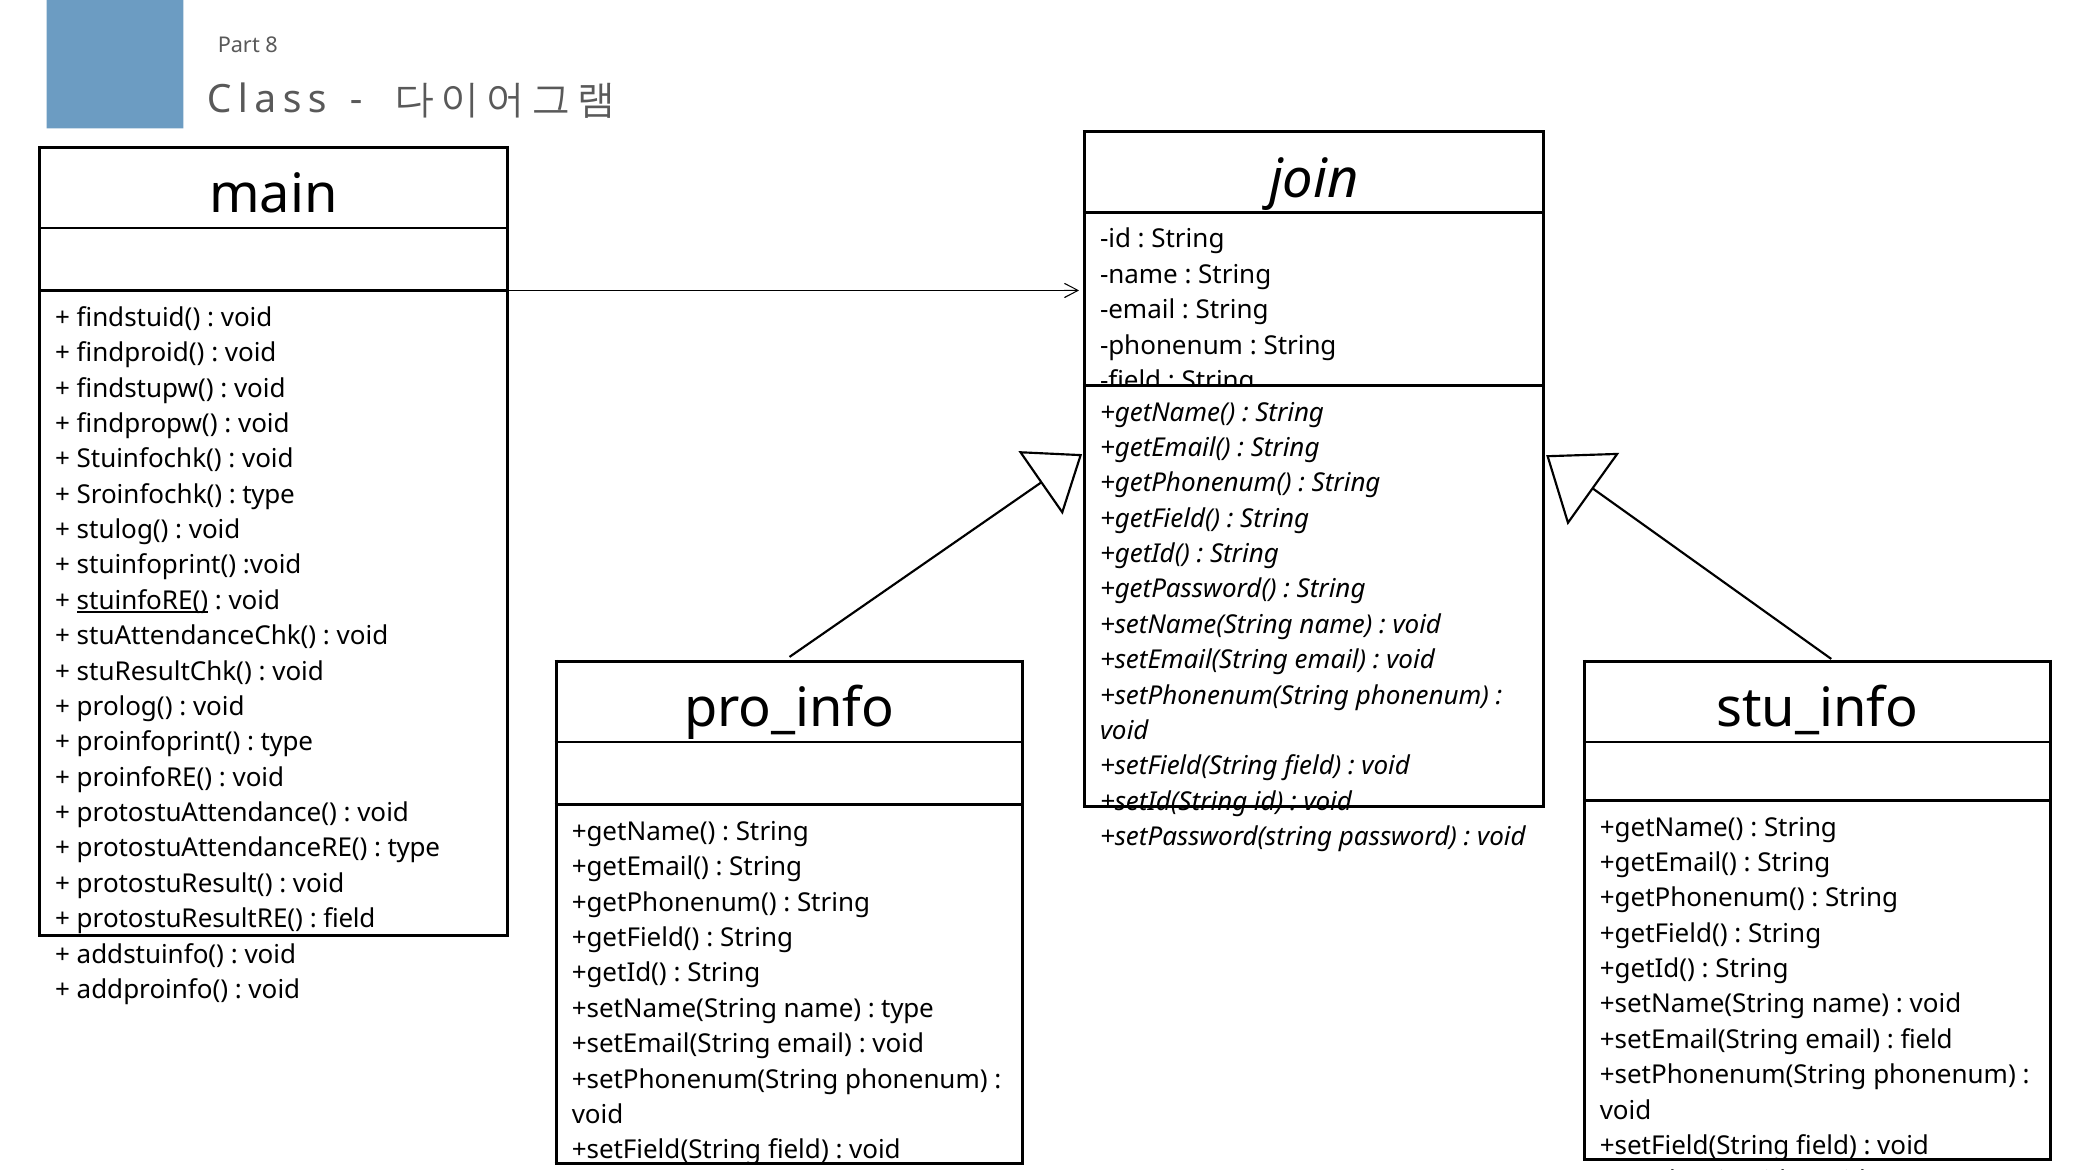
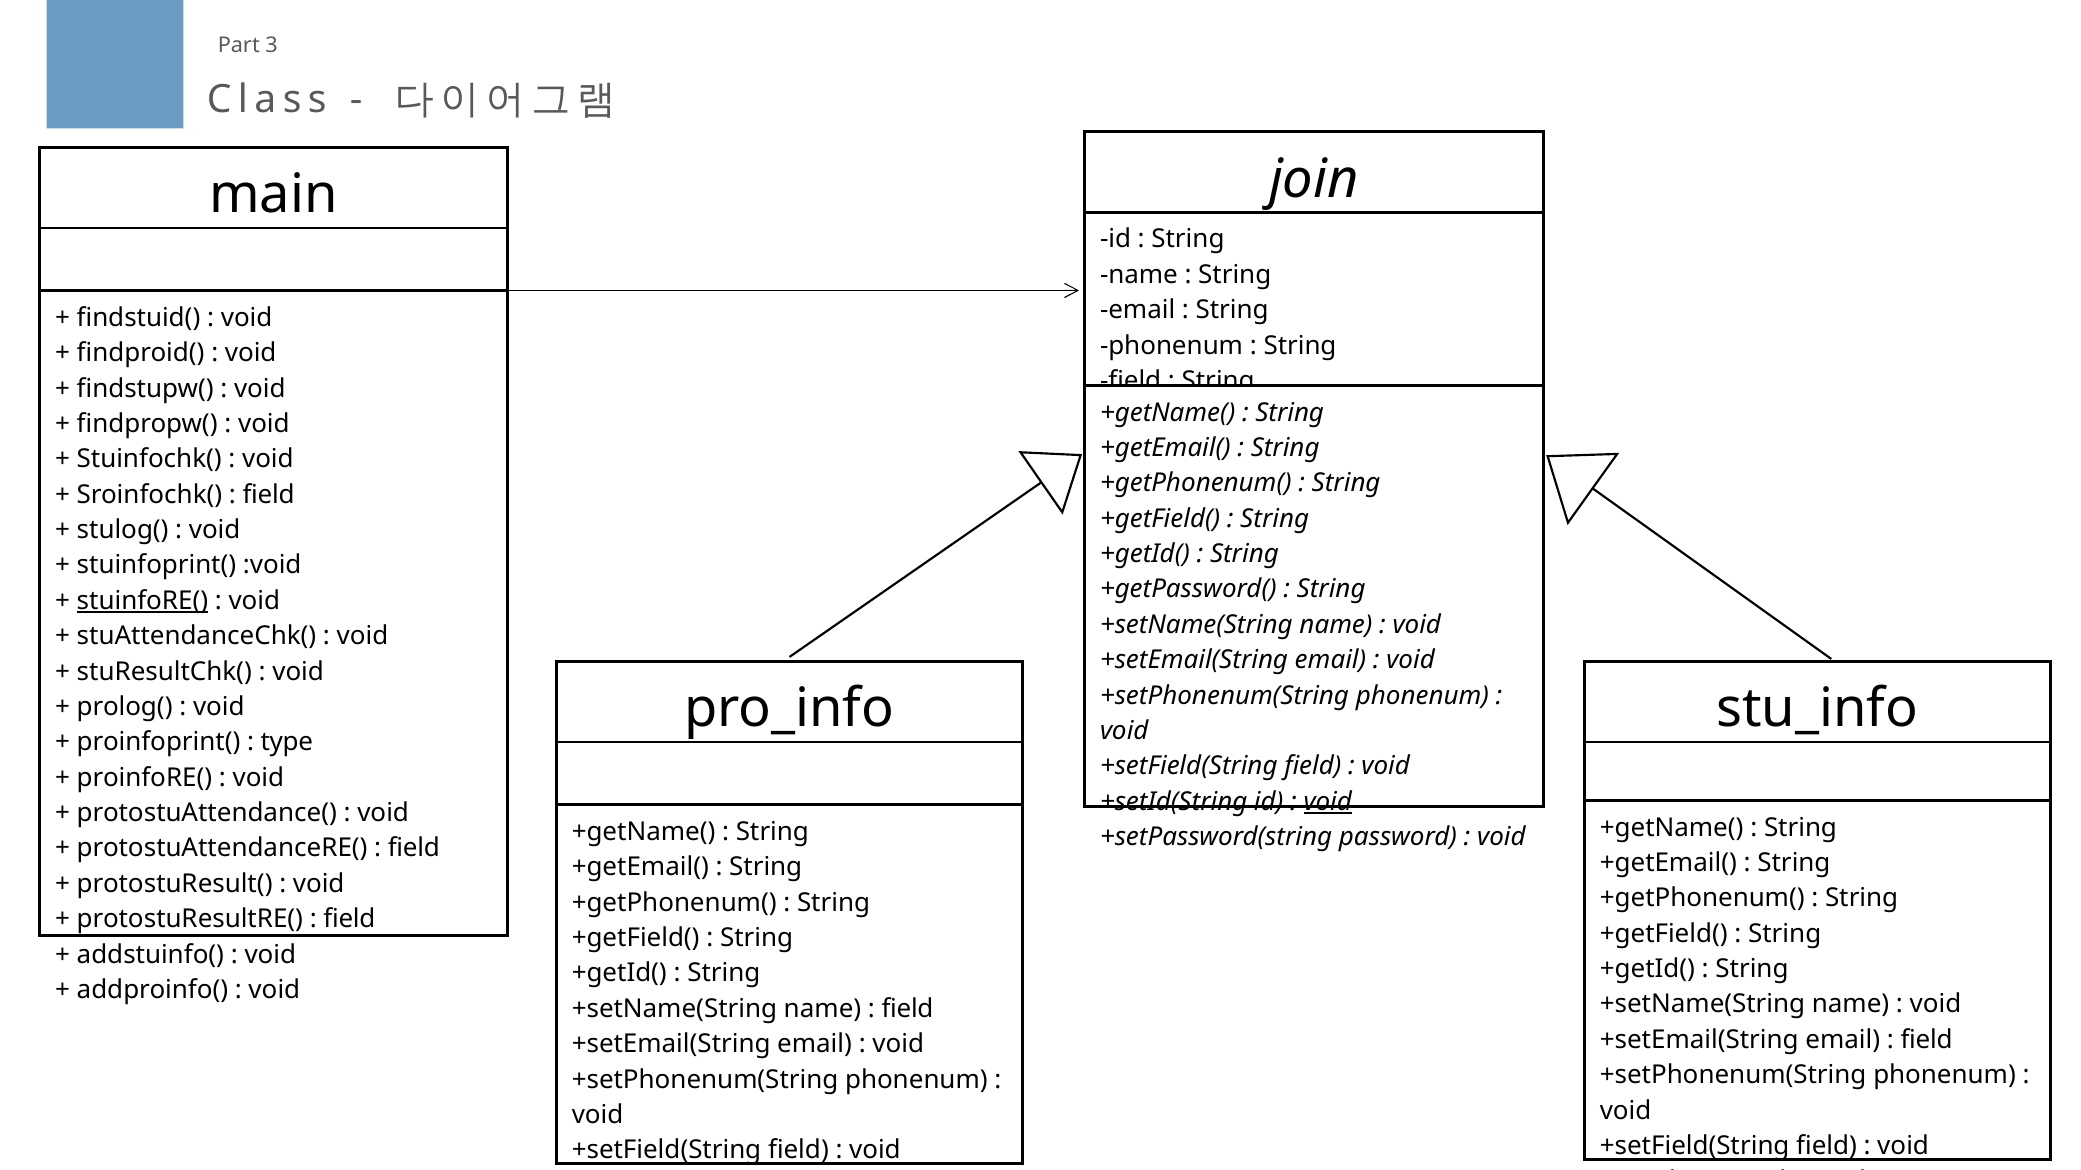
8: 8 -> 3
type at (269, 495): type -> field
void at (1328, 802) underline: none -> present
type at (414, 849): type -> field
type at (907, 1009): type -> field
